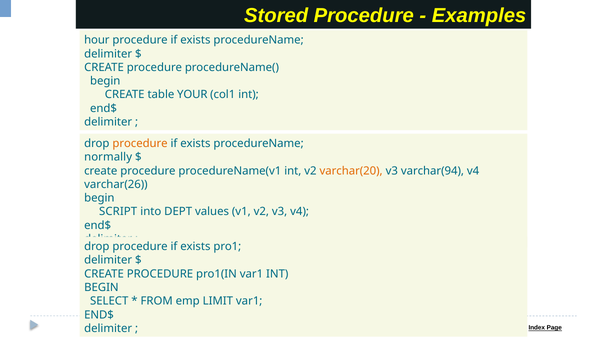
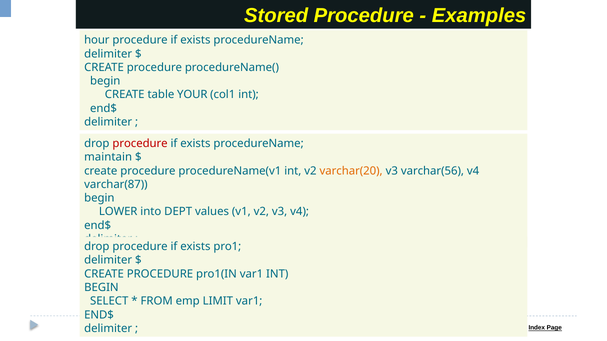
procedure at (140, 144) colour: orange -> red
normally: normally -> maintain
varchar(94: varchar(94 -> varchar(56
varchar(26: varchar(26 -> varchar(87
SCRIPT: SCRIPT -> LOWER
